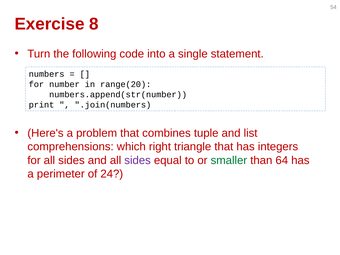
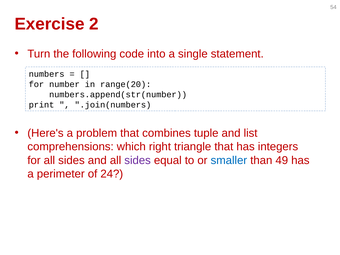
8: 8 -> 2
smaller colour: green -> blue
64: 64 -> 49
